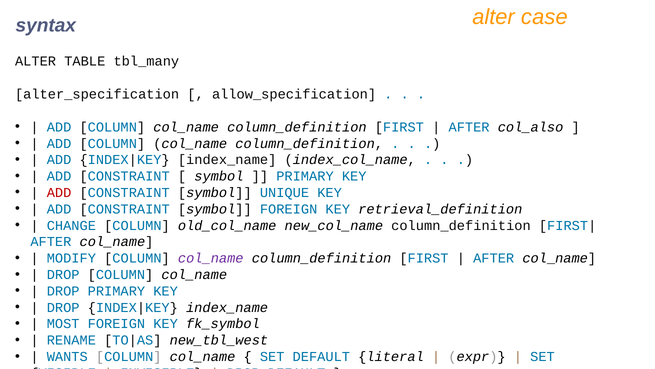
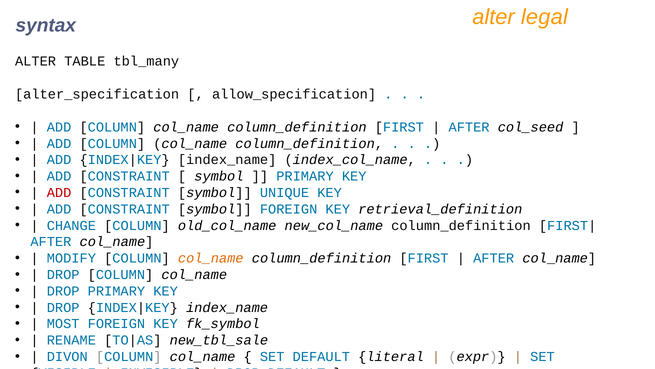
case: case -> legal
col_also: col_also -> col_seed
col_name at (211, 258) colour: purple -> orange
new_tbl_west: new_tbl_west -> new_tbl_sale
WANTS: WANTS -> DIVON
